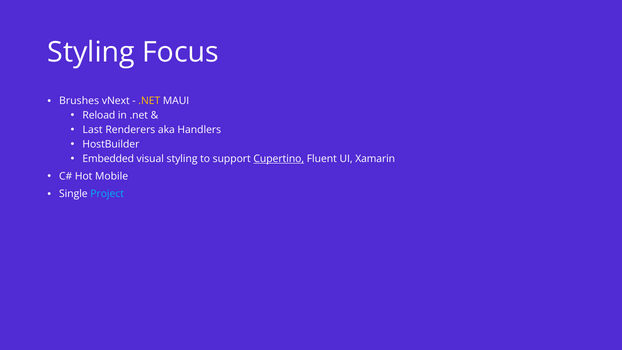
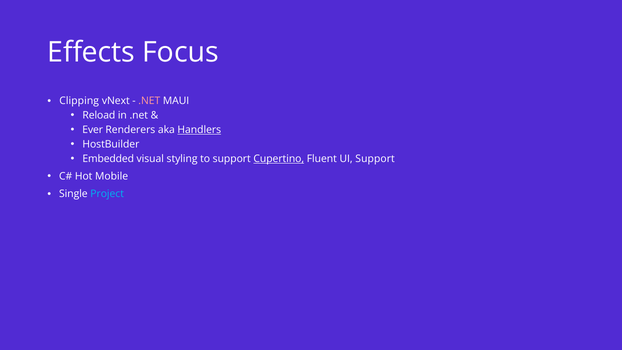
Styling at (91, 52): Styling -> Effects
Brushes: Brushes -> Clipping
.NET at (149, 101) colour: yellow -> pink
Last: Last -> Ever
Handlers underline: none -> present
UI Xamarin: Xamarin -> Support
